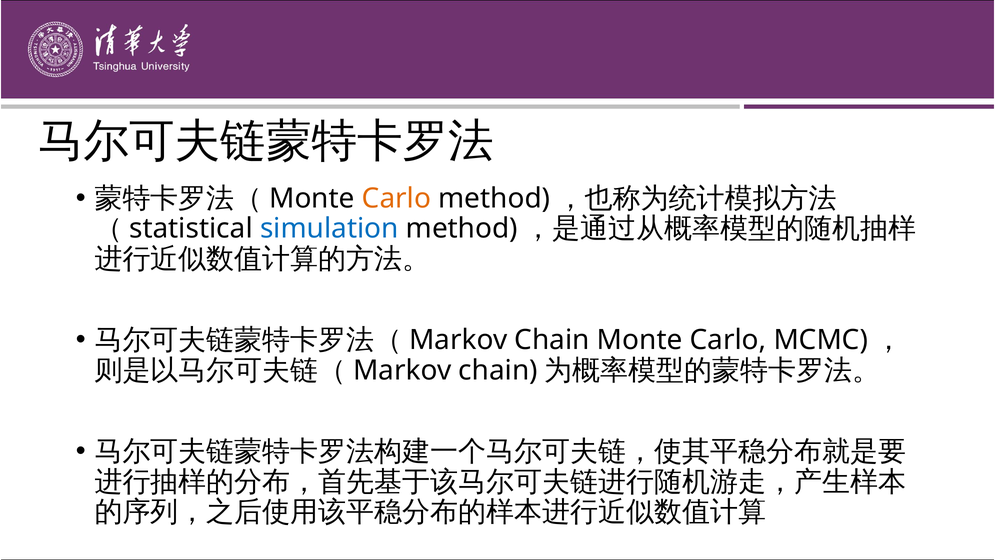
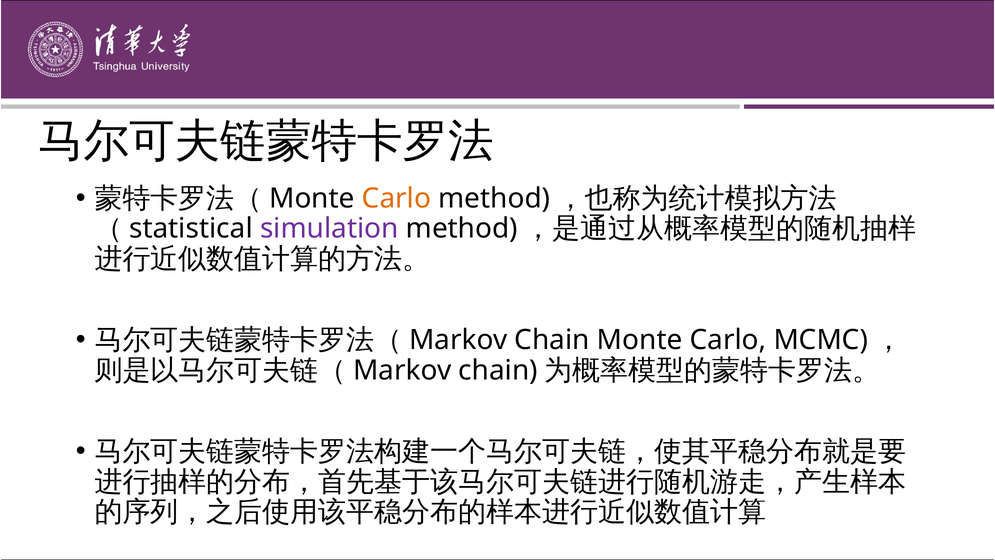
simulation colour: blue -> purple
